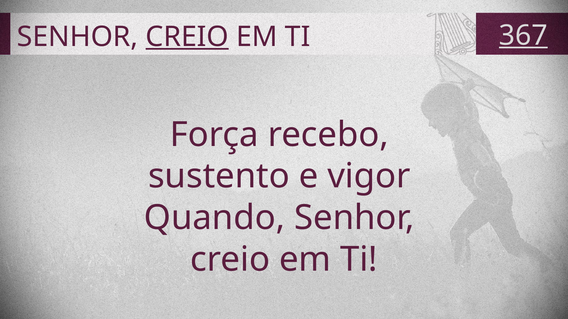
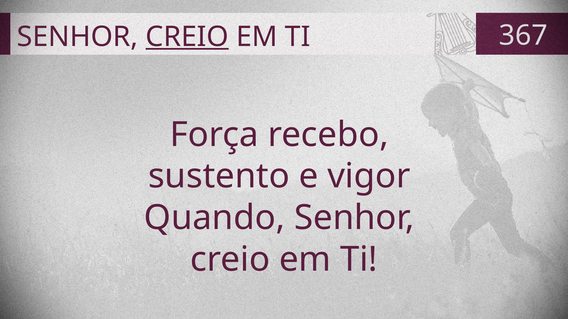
367 underline: present -> none
